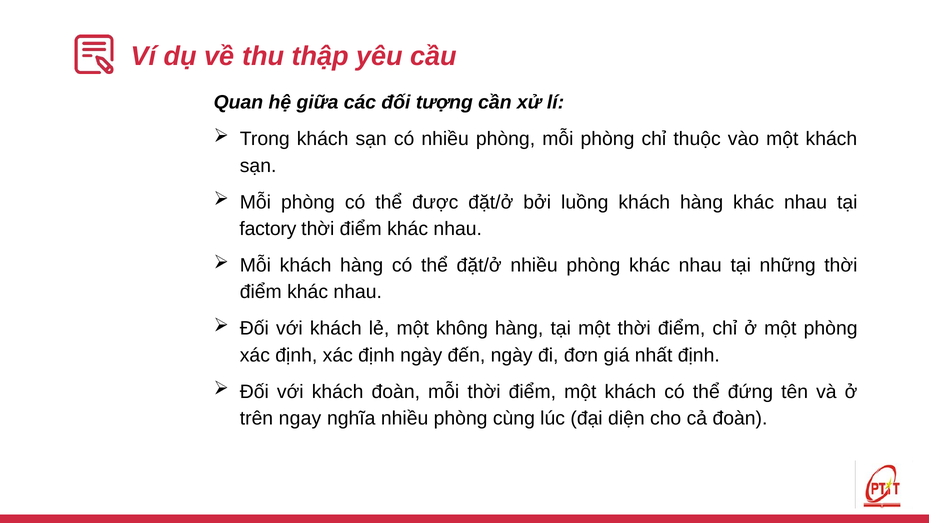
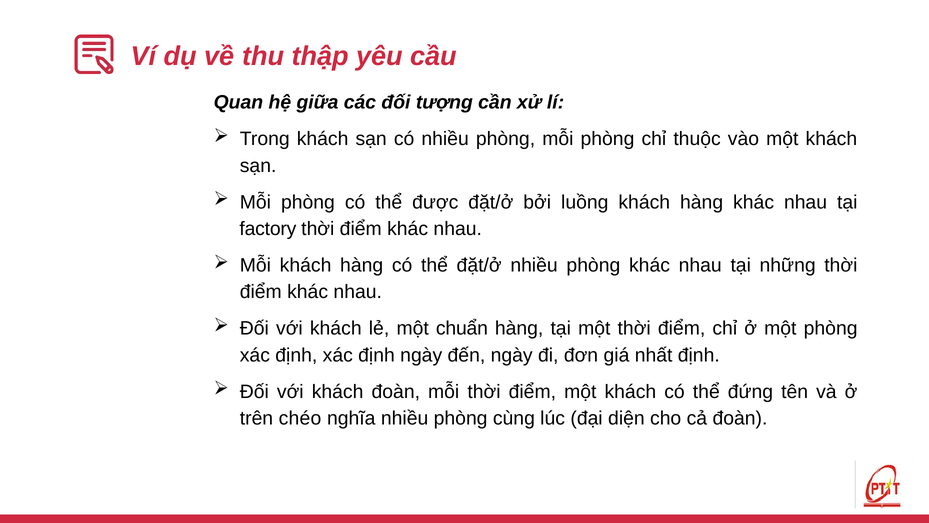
không: không -> chuẩn
ngay: ngay -> chéo
